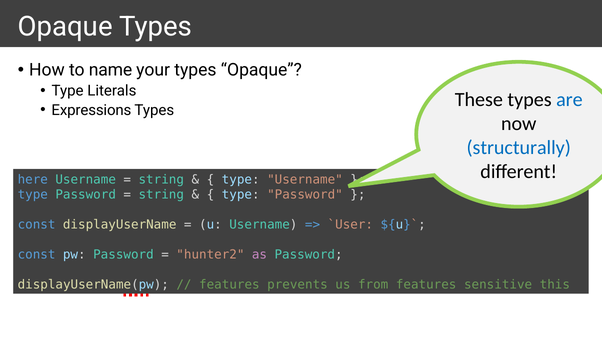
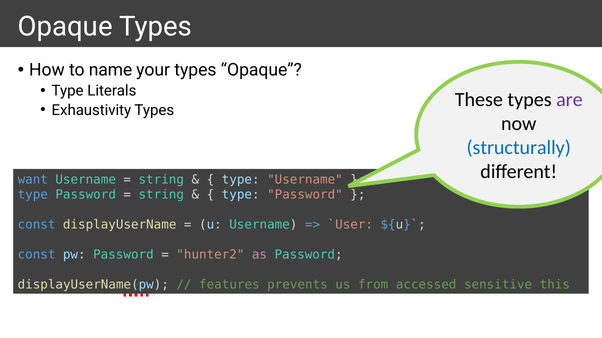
are colour: blue -> purple
Expressions: Expressions -> Exhaustivity
here: here -> want
from features: features -> accessed
